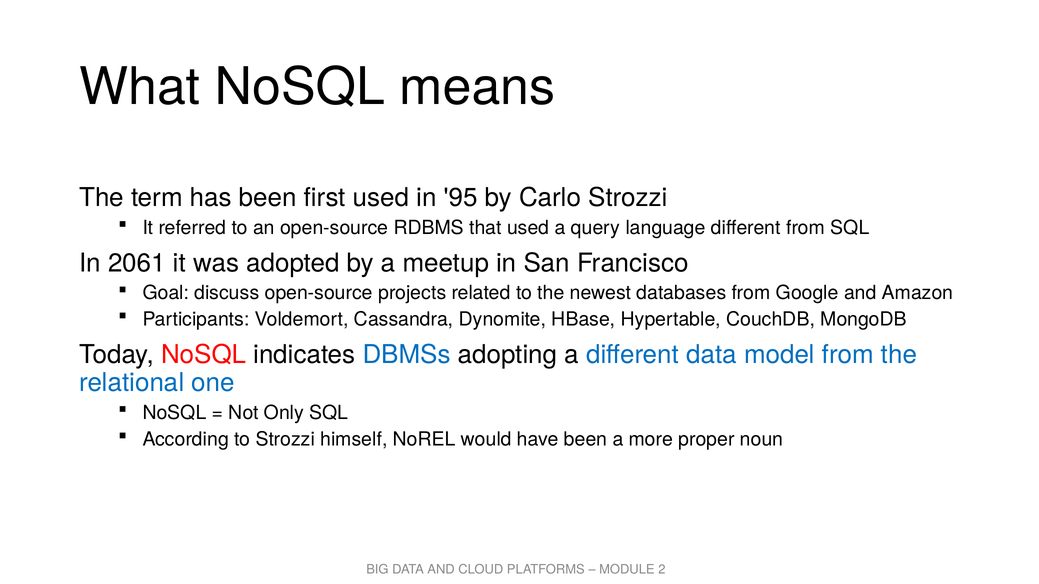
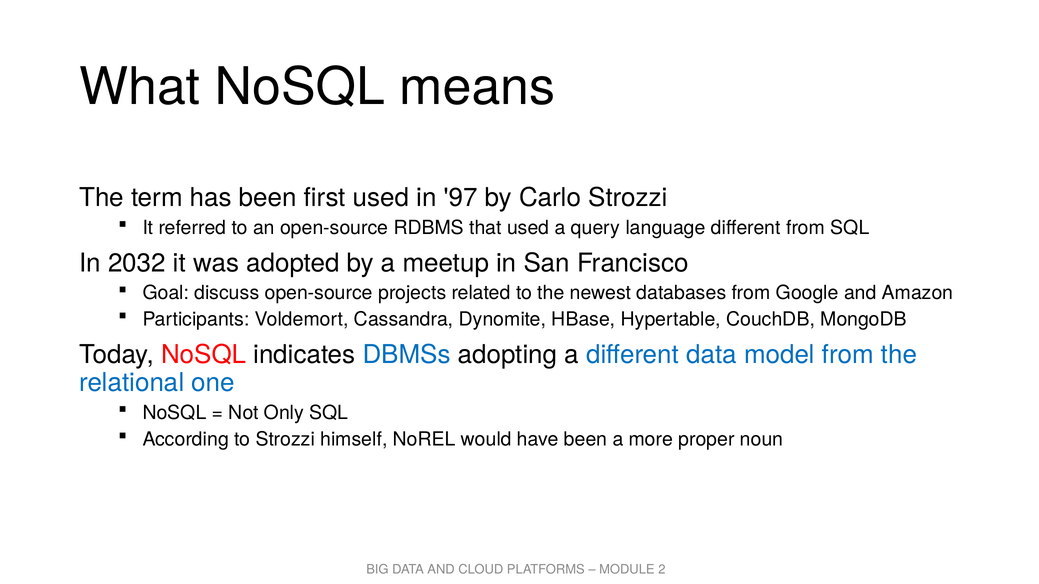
95: 95 -> 97
2061: 2061 -> 2032
